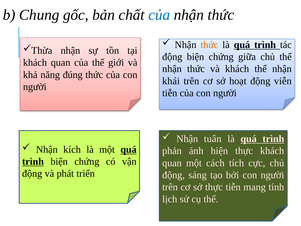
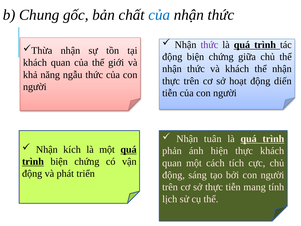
thức at (209, 45) colour: orange -> purple
đúng: đúng -> ngẫu
khái at (171, 81): khái -> thực
viễn: viễn -> diến
